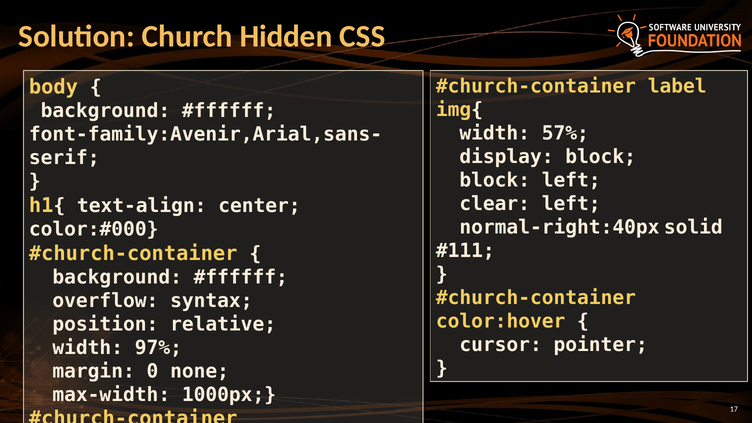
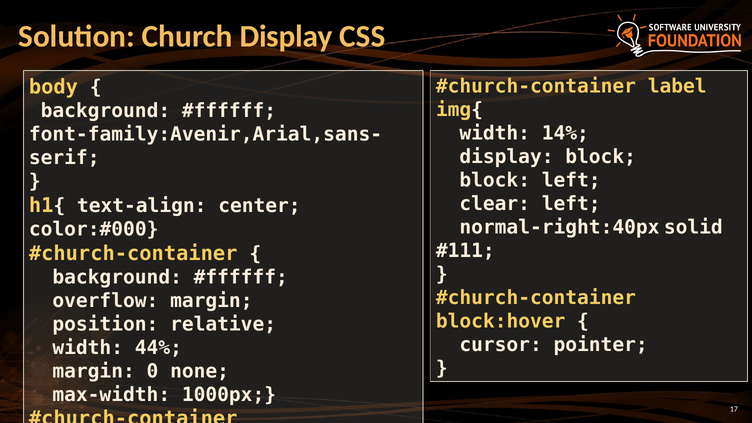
Church Hidden: Hidden -> Display
57%: 57% -> 14%
overflow syntax: syntax -> margin
color:hover: color:hover -> block:hover
97%: 97% -> 44%
